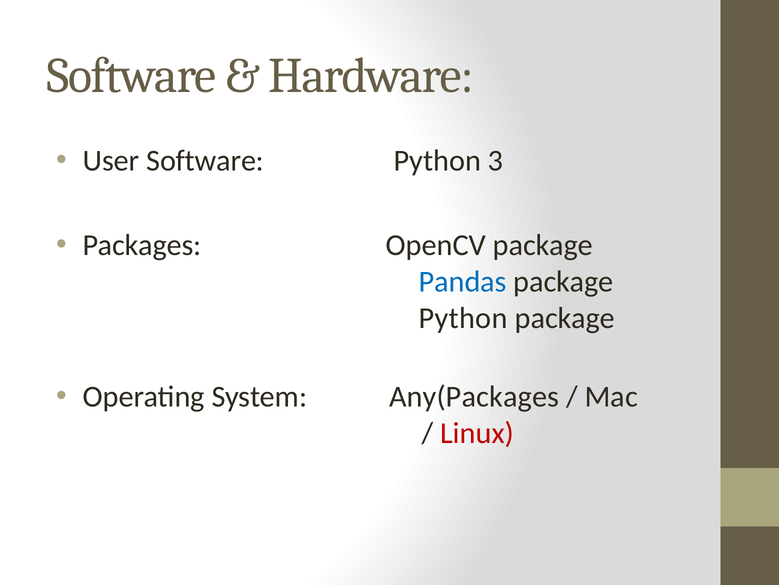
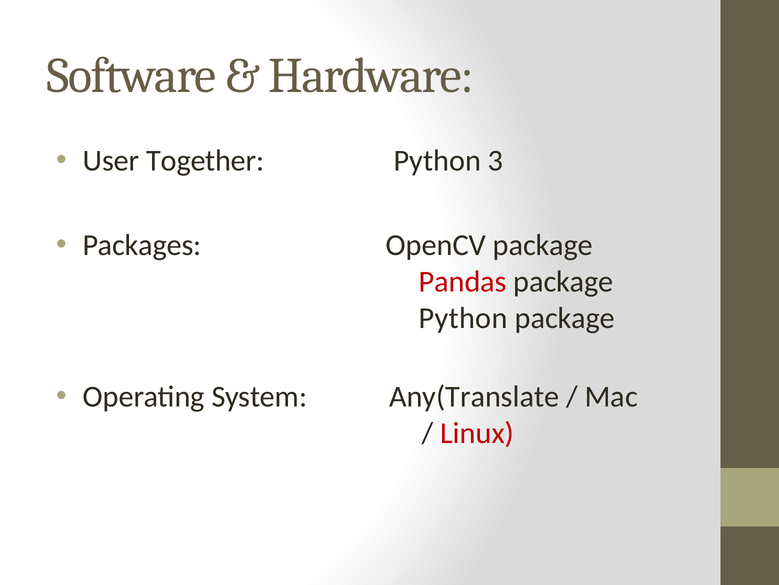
User Software: Software -> Together
Pandas colour: blue -> red
Any(Packages: Any(Packages -> Any(Translate
